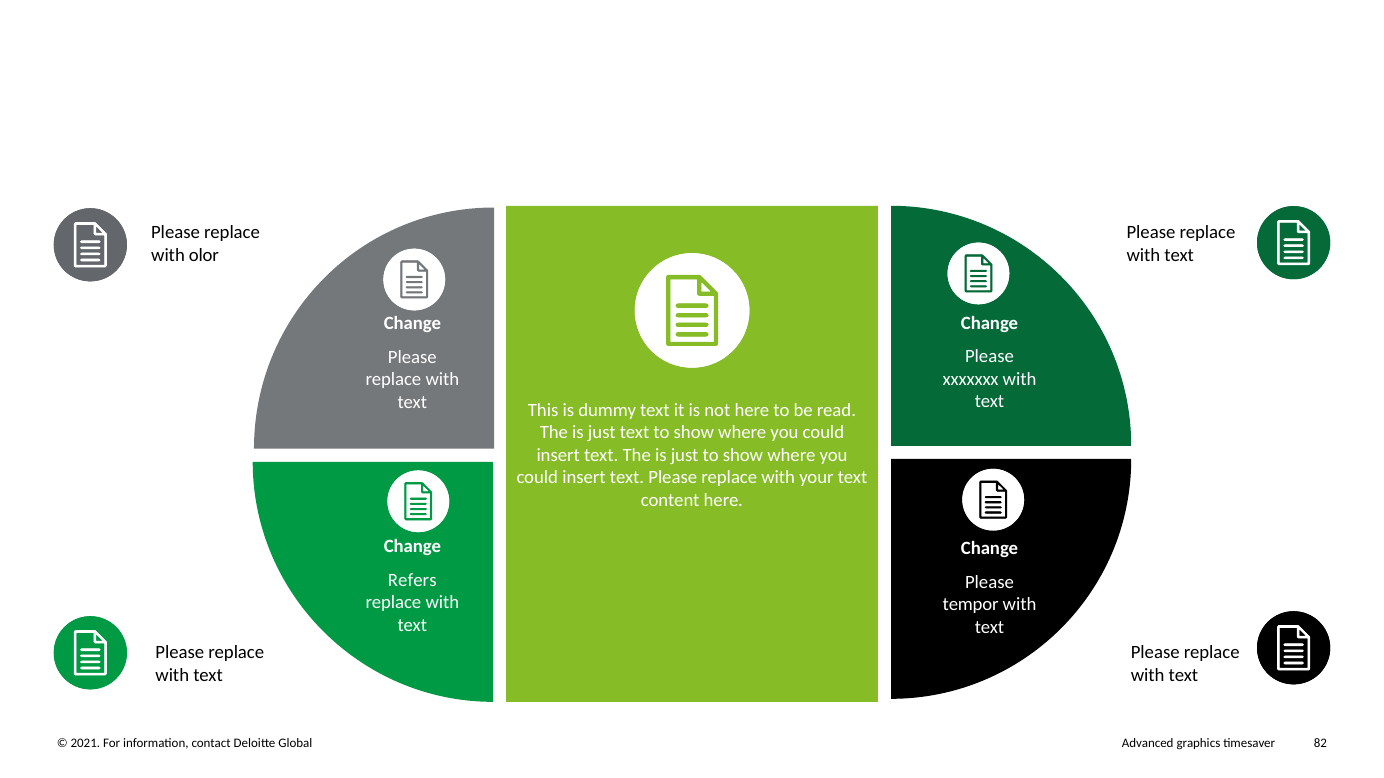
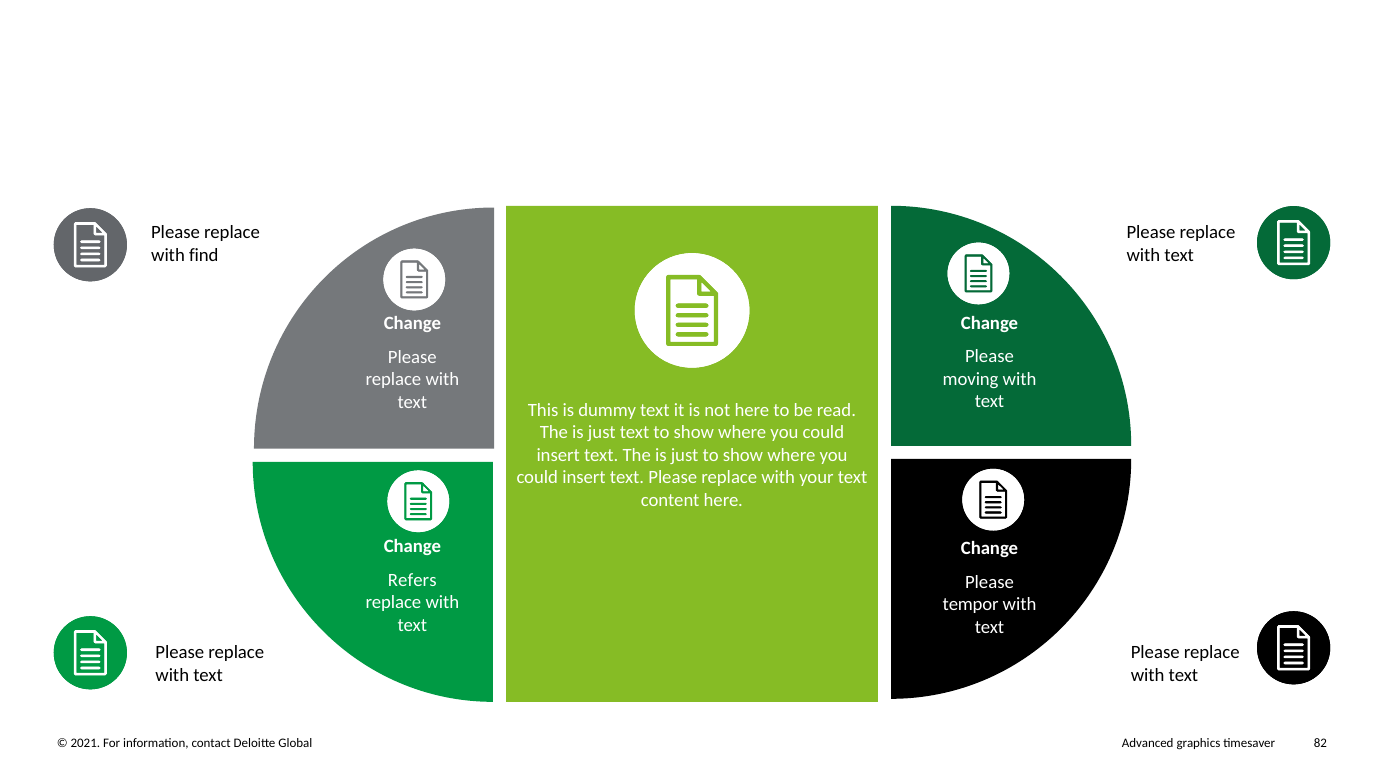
olor: olor -> find
xxxxxxx: xxxxxxx -> moving
